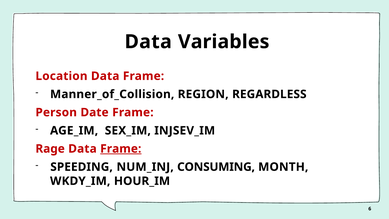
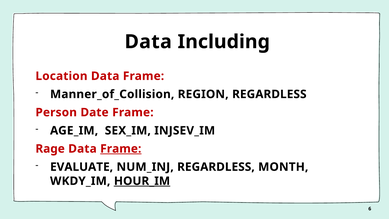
Variables: Variables -> Including
SPEEDING: SPEEDING -> EVALUATE
NUM_INJ CONSUMING: CONSUMING -> REGARDLESS
HOUR_IM underline: none -> present
